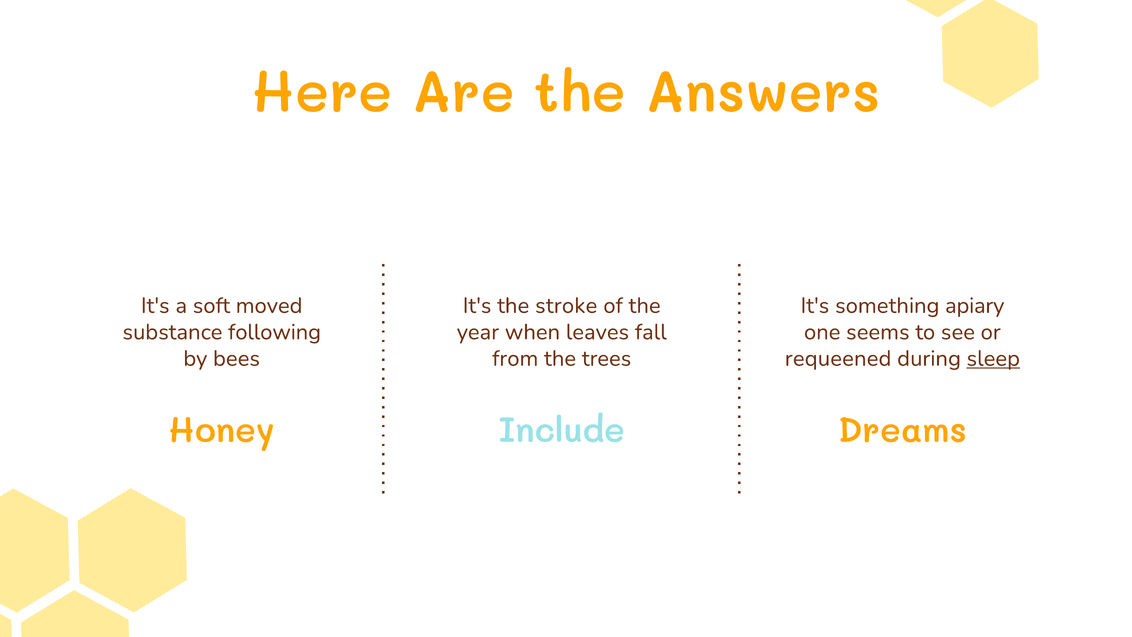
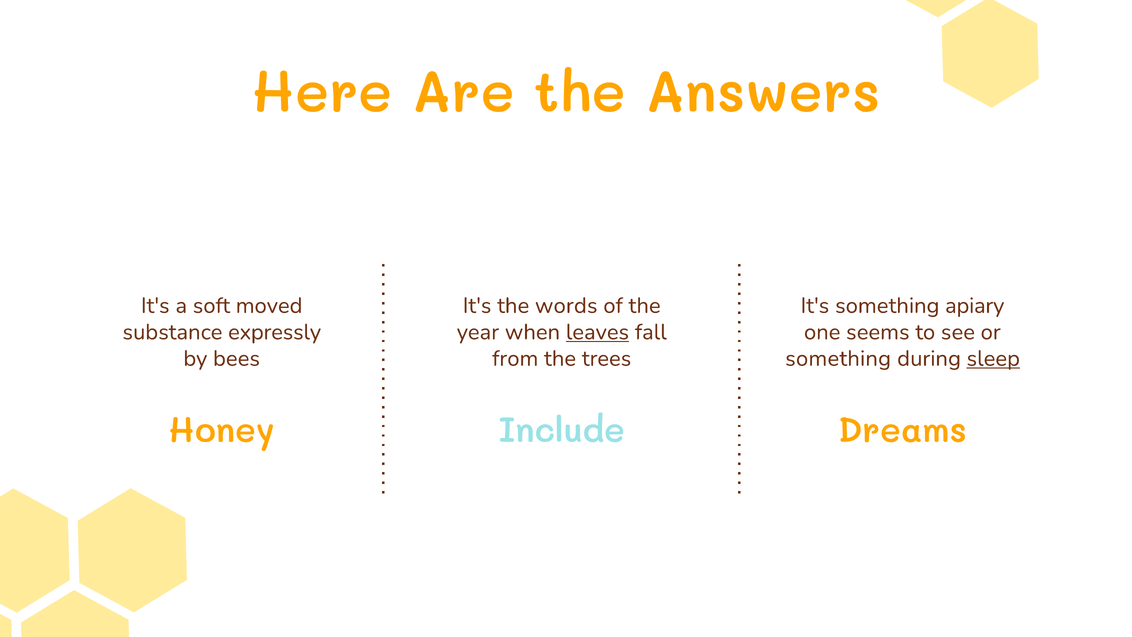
stroke: stroke -> words
following: following -> expressly
leaves underline: none -> present
requeened at (838, 358): requeened -> something
